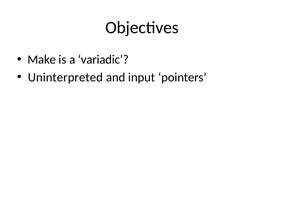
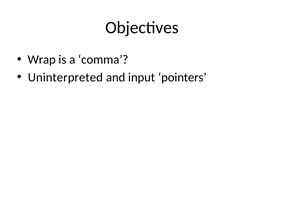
Make: Make -> Wrap
variadic: variadic -> comma
